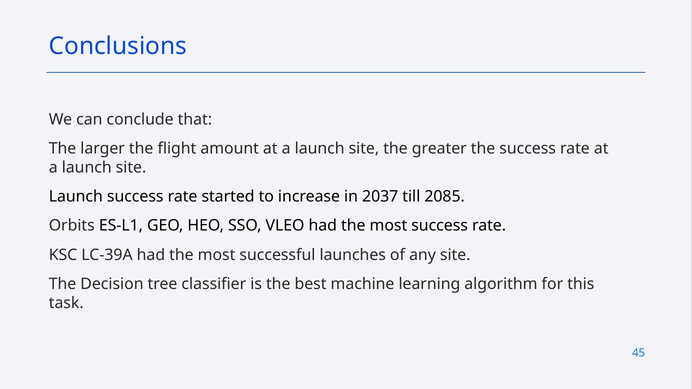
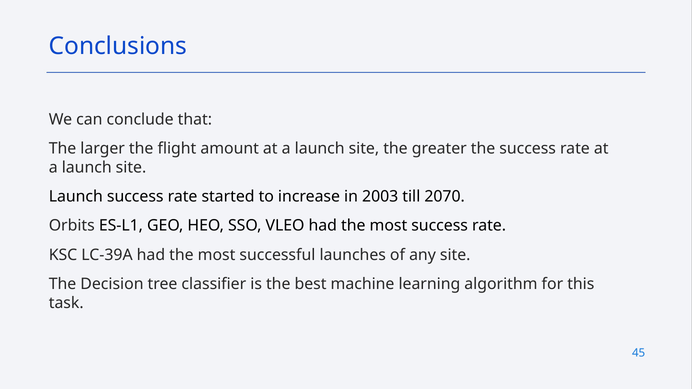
2037: 2037 -> 2003
2085: 2085 -> 2070
